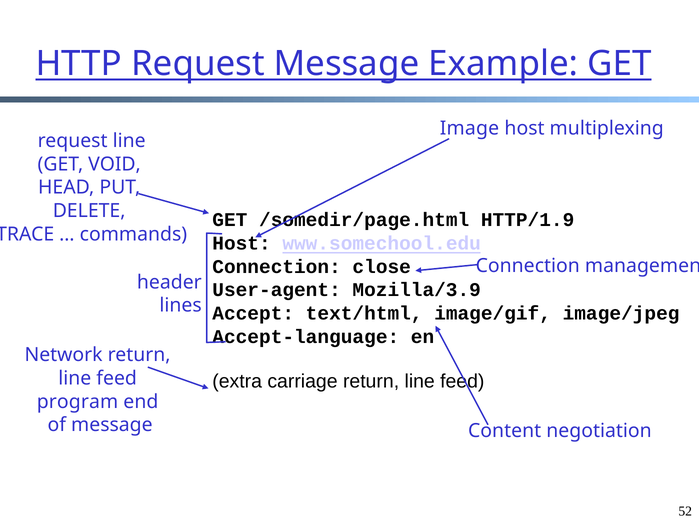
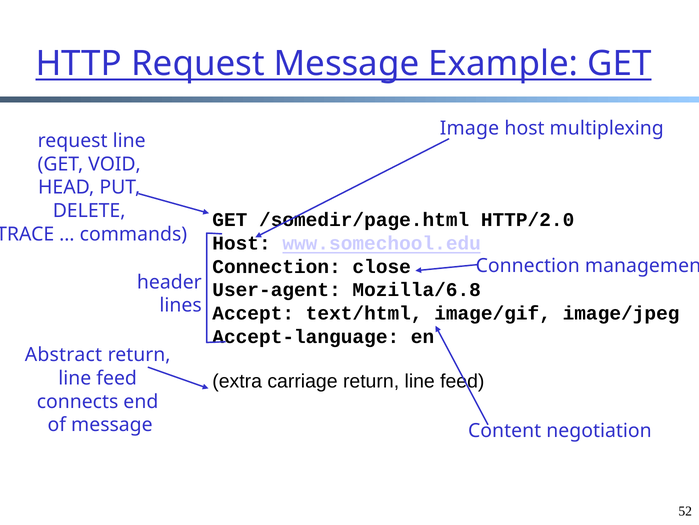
HTTP/1.9: HTTP/1.9 -> HTTP/2.0
Mozilla/3.9: Mozilla/3.9 -> Mozilla/6.8
Network: Network -> Abstract
program: program -> connects
